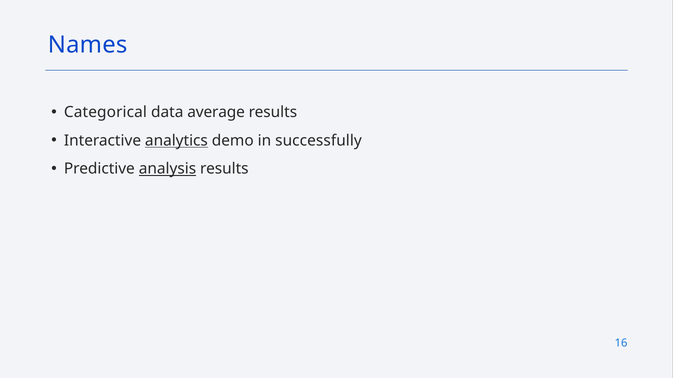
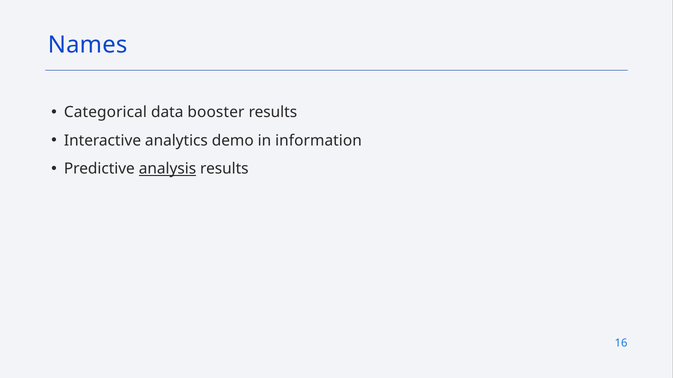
average: average -> booster
analytics underline: present -> none
successfully: successfully -> information
